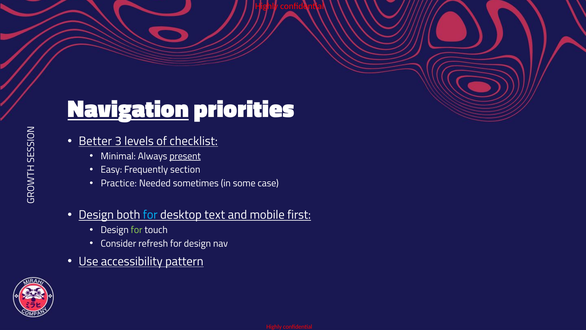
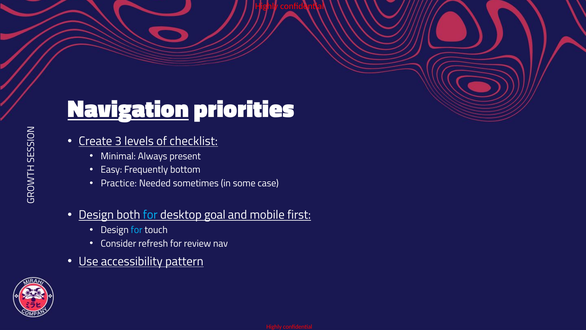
Better: Better -> Create
present underline: present -> none
section: section -> bottom
text: text -> goal
for at (137, 230) colour: light green -> light blue
for design: design -> review
